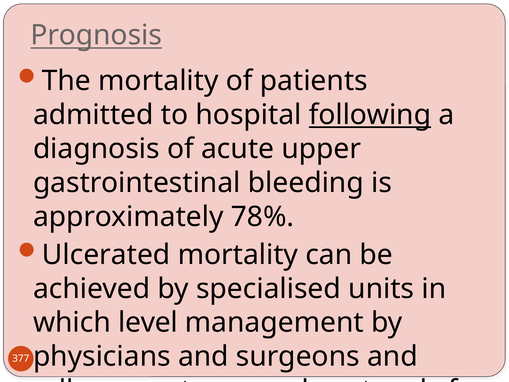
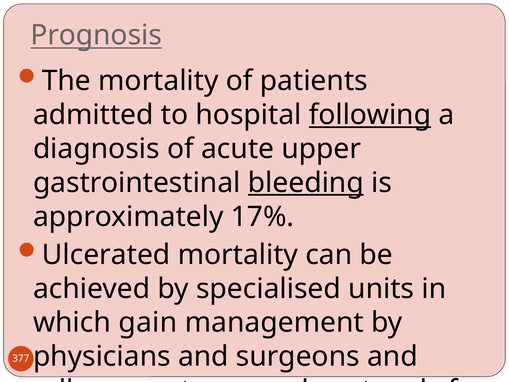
bleeding underline: none -> present
78%: 78% -> 17%
level: level -> gain
